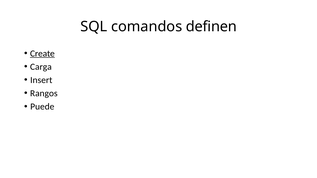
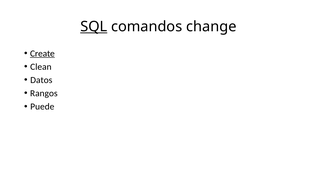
SQL underline: none -> present
definen: definen -> change
Carga: Carga -> Clean
Insert: Insert -> Datos
